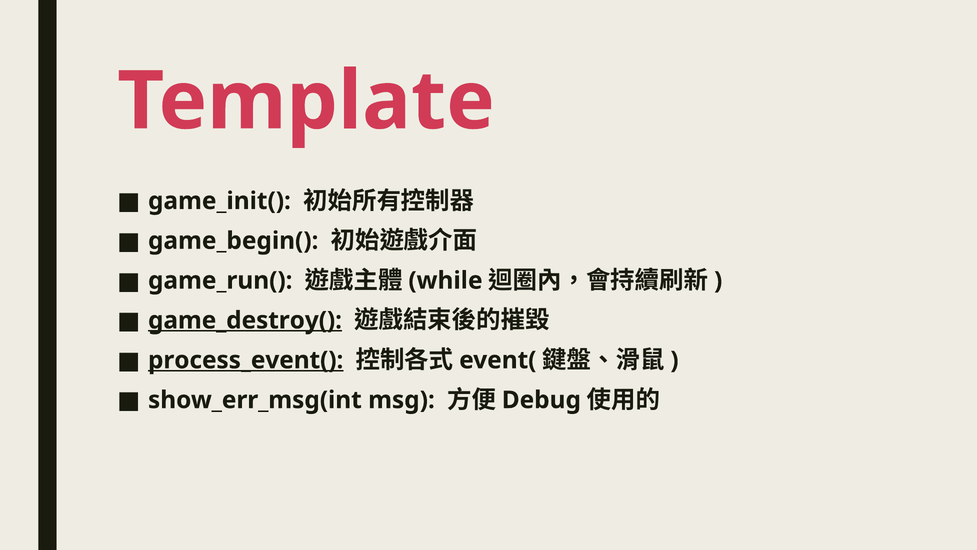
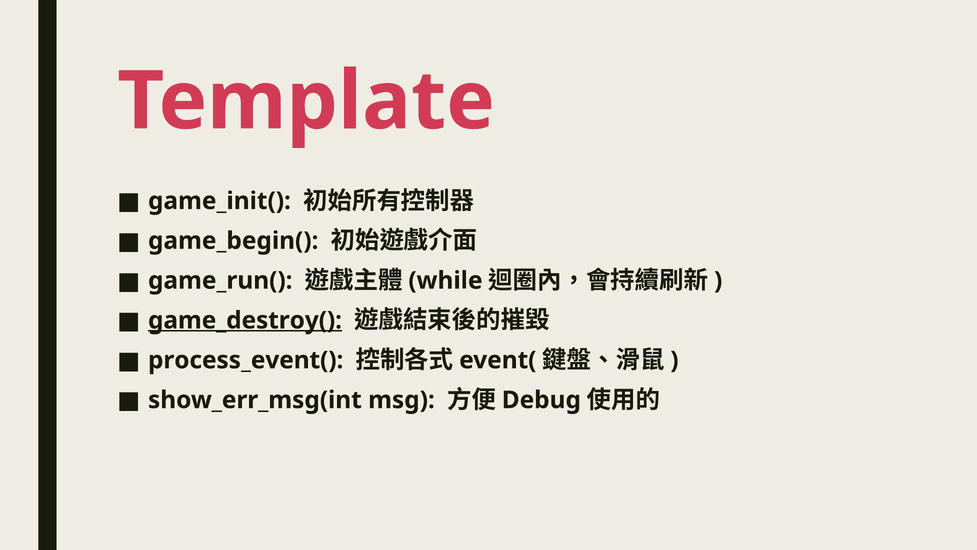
process_event( underline: present -> none
